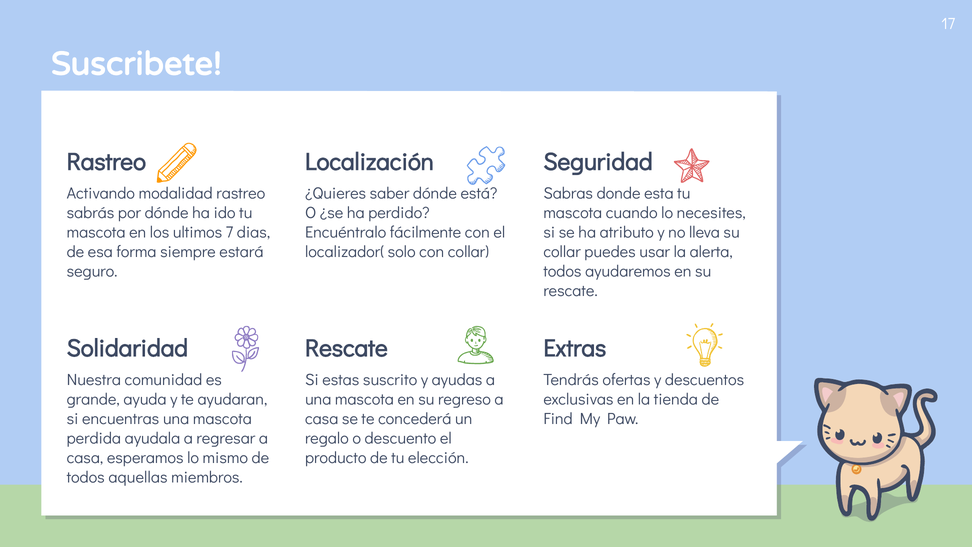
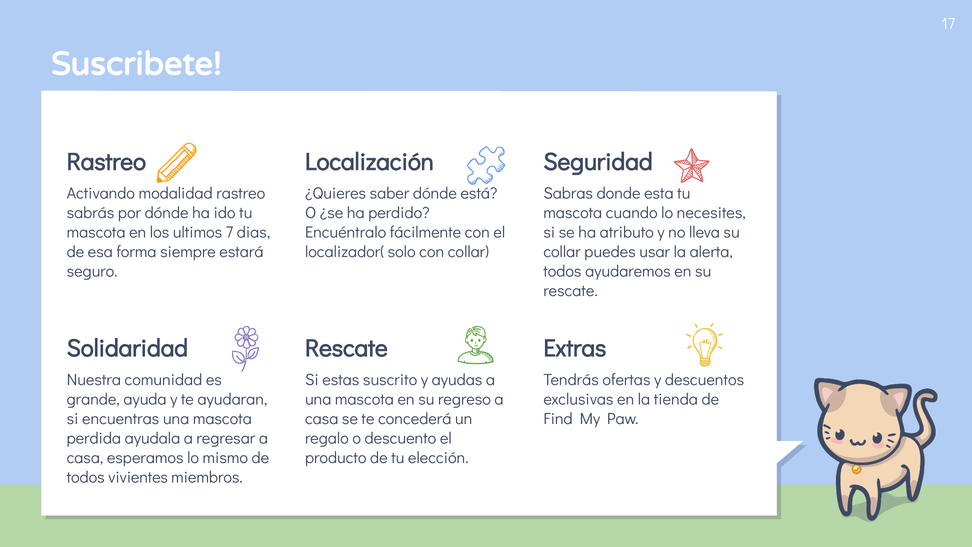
aquellas: aquellas -> vivientes
